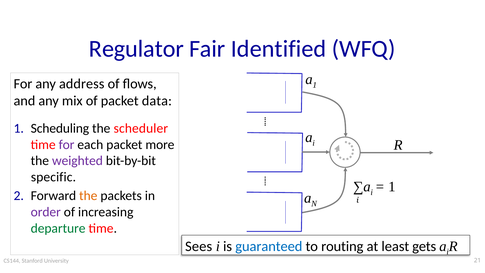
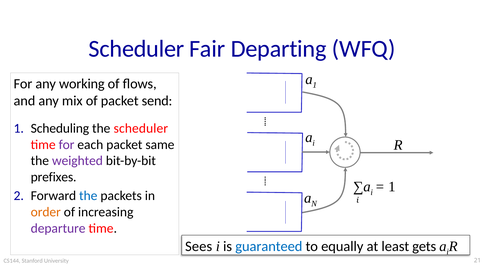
Regulator at (136, 49): Regulator -> Scheduler
Identified: Identified -> Departing
address: address -> working
data: data -> send
more: more -> same
specific: specific -> prefixes
the at (88, 196) colour: orange -> blue
order colour: purple -> orange
departure colour: green -> purple
routing: routing -> equally
